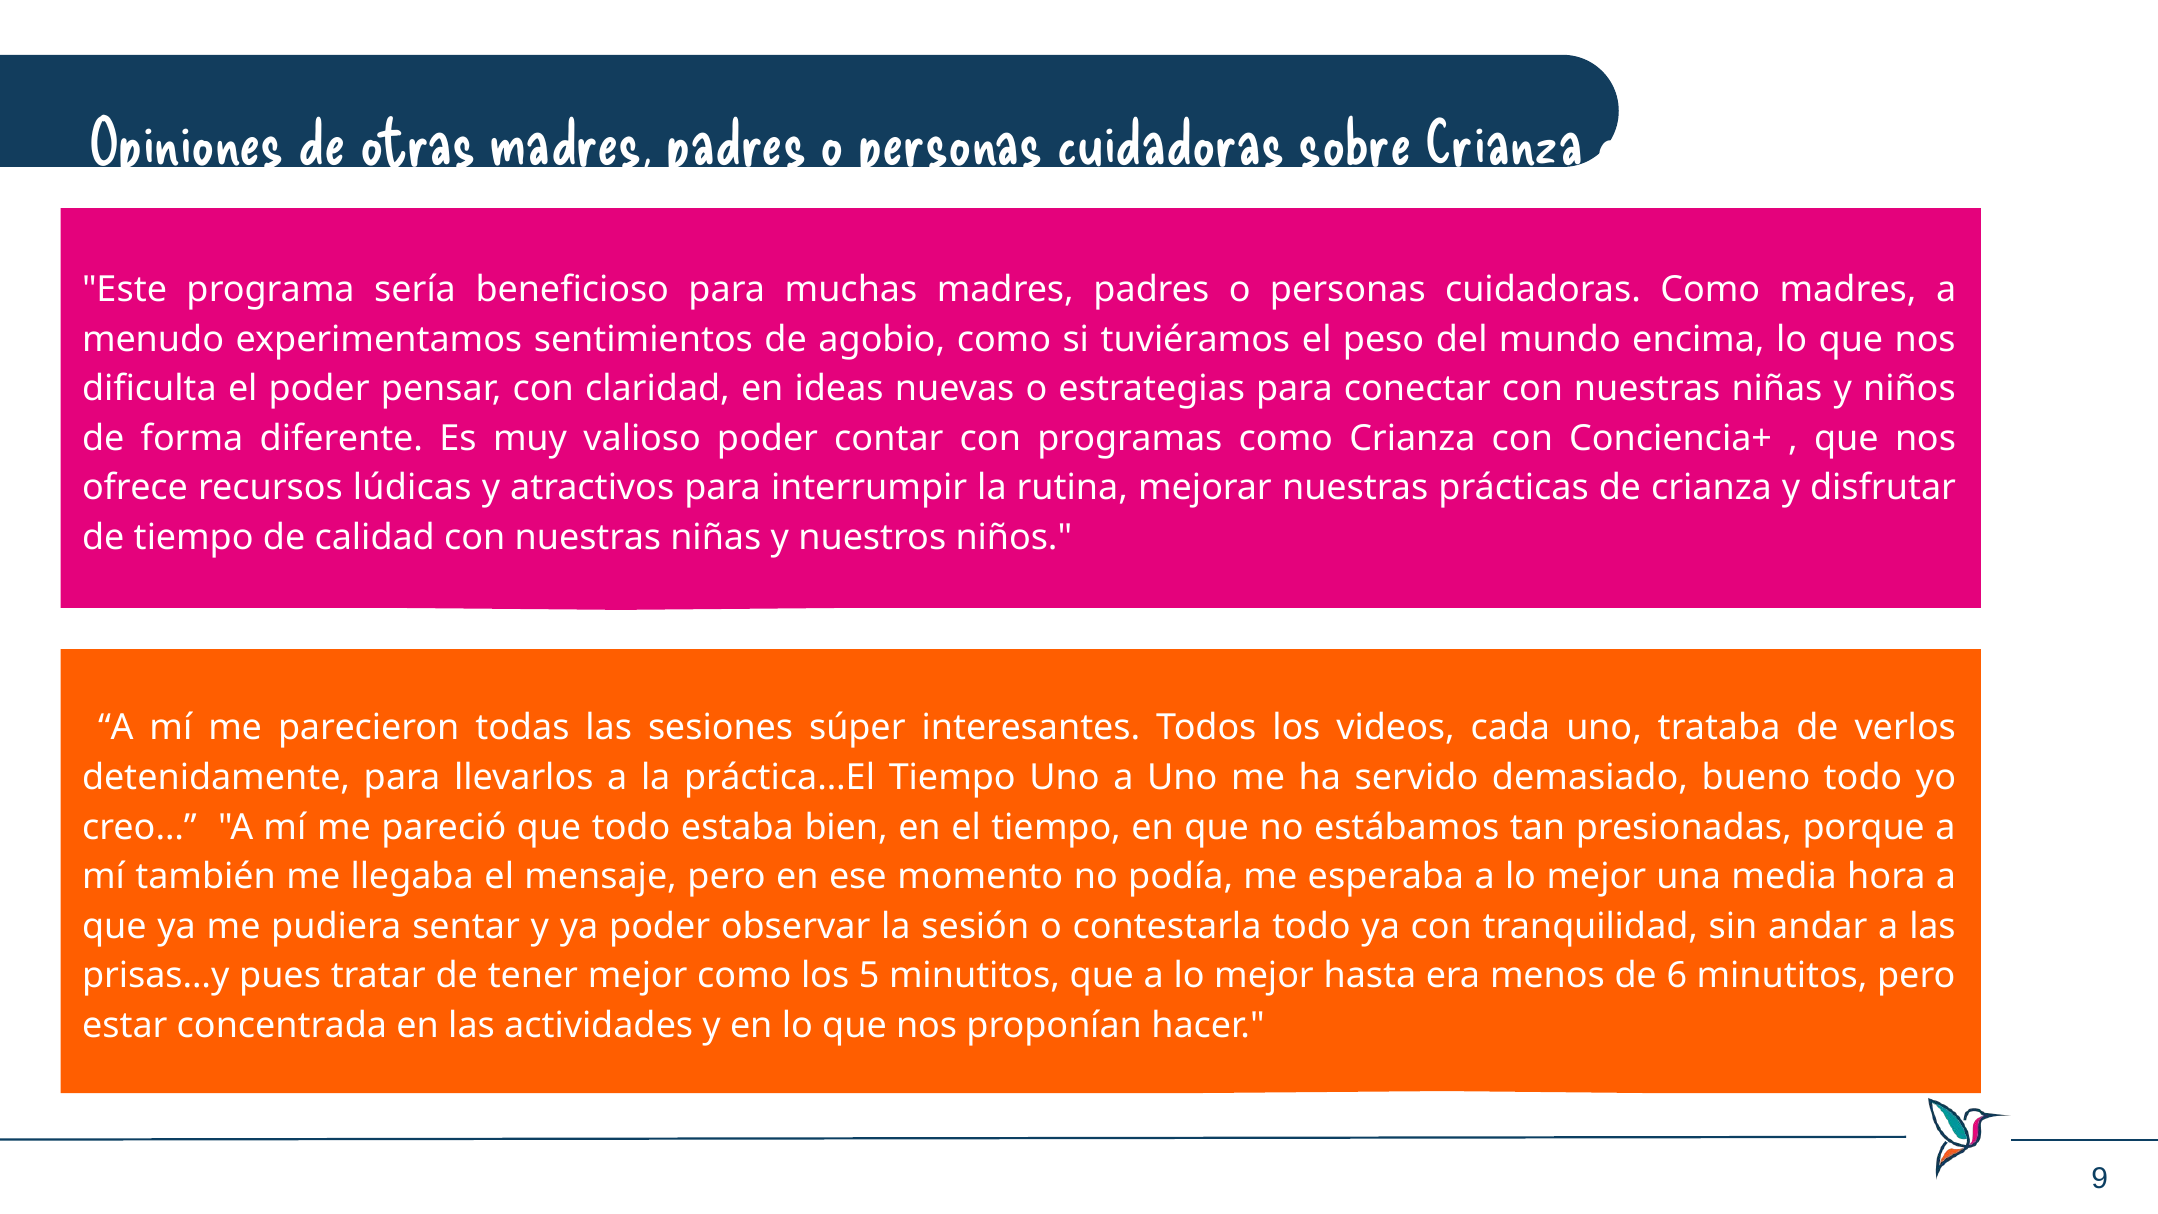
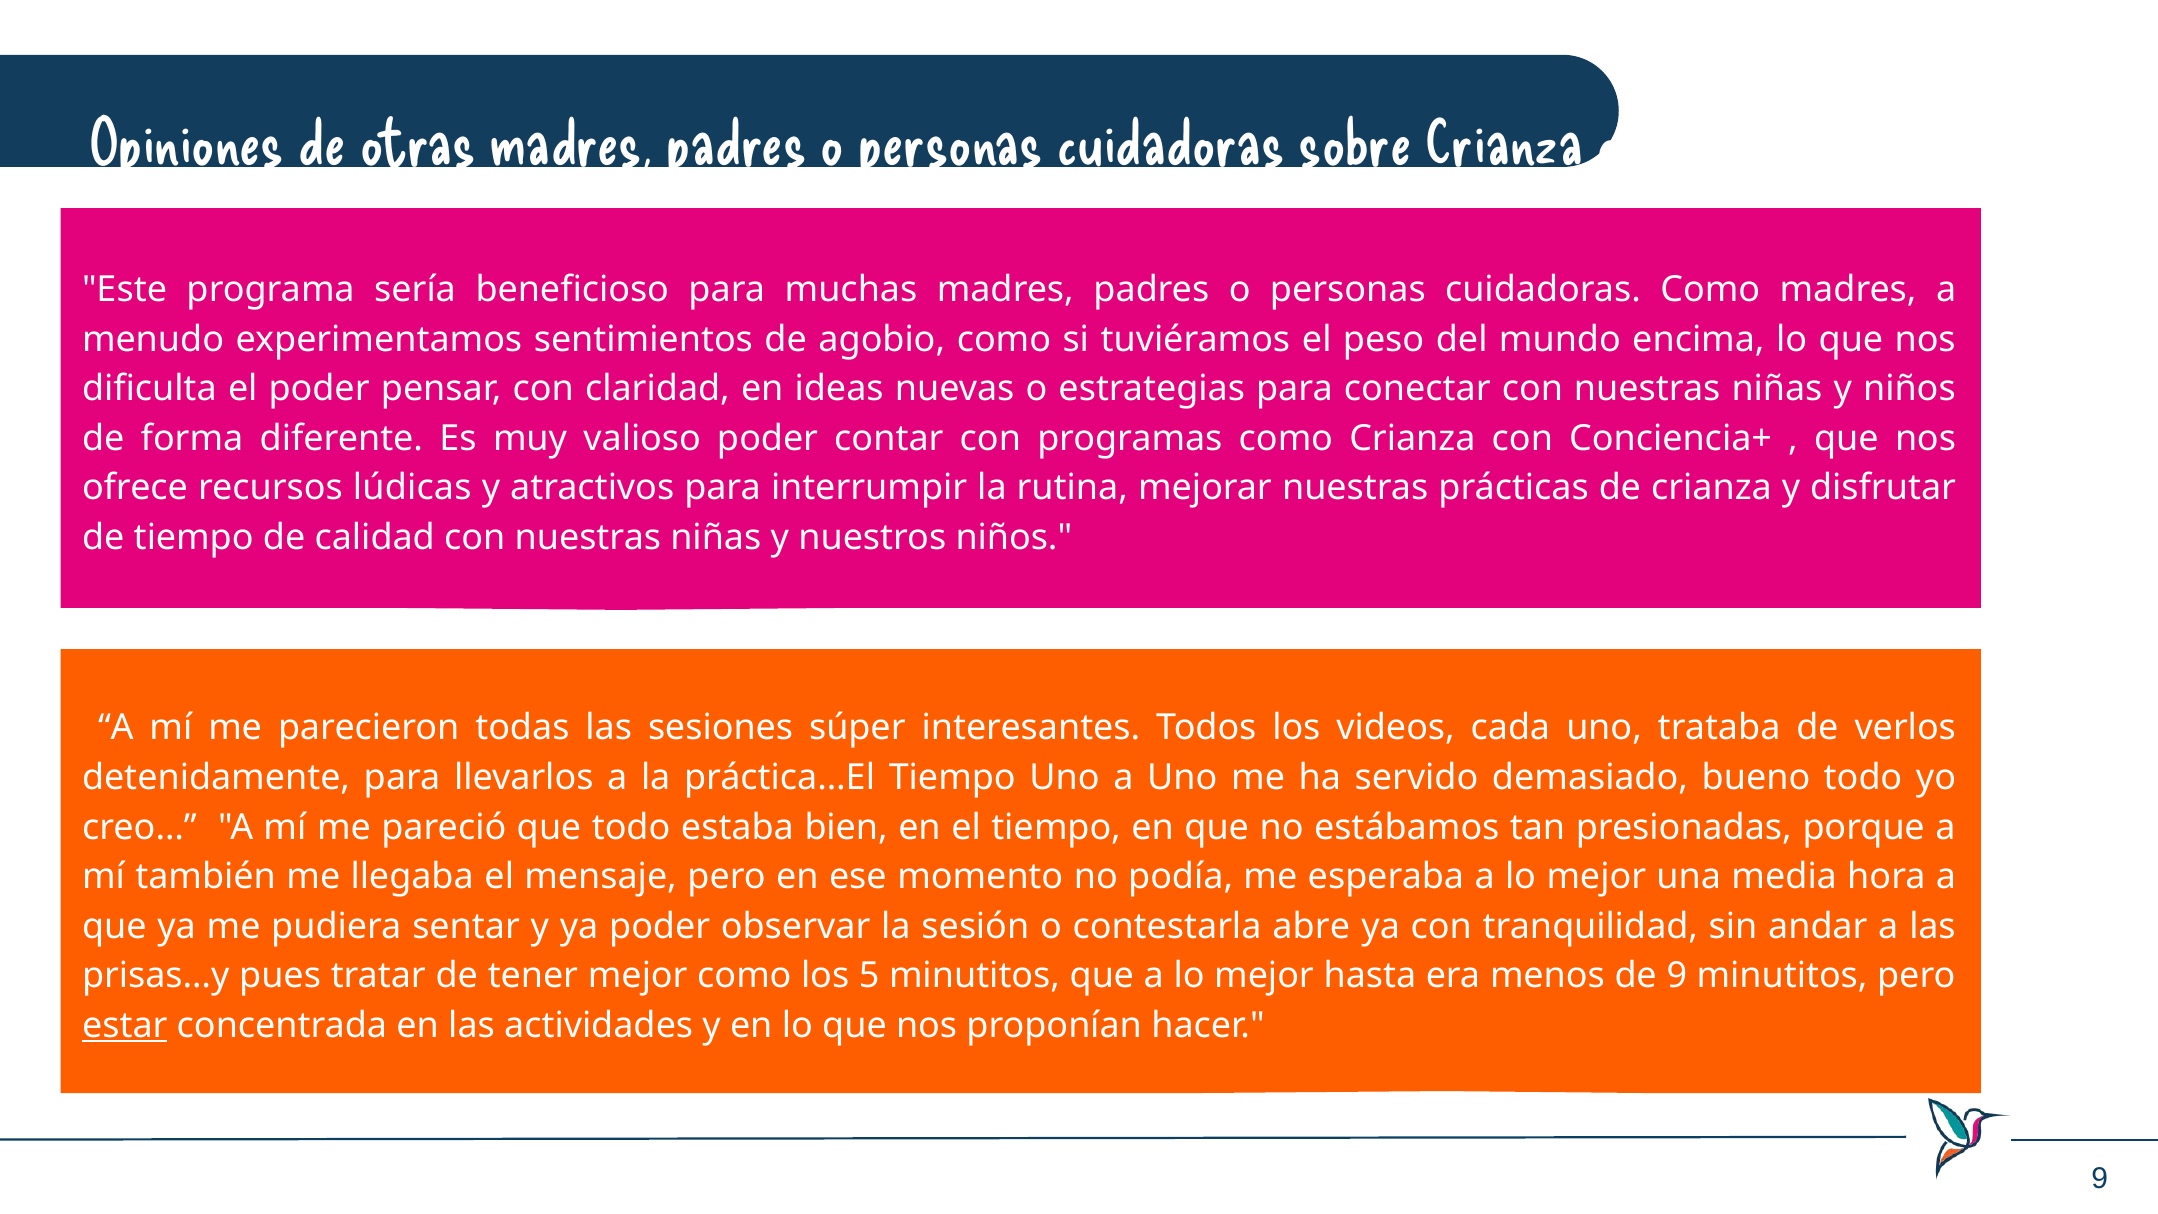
contestarla todo: todo -> abre
de 6: 6 -> 9
estar underline: none -> present
